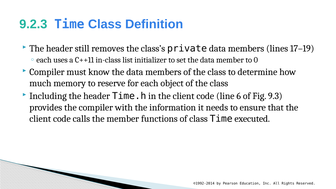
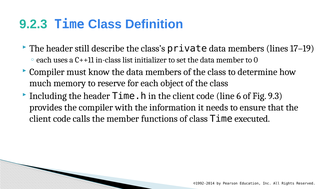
removes: removes -> describe
